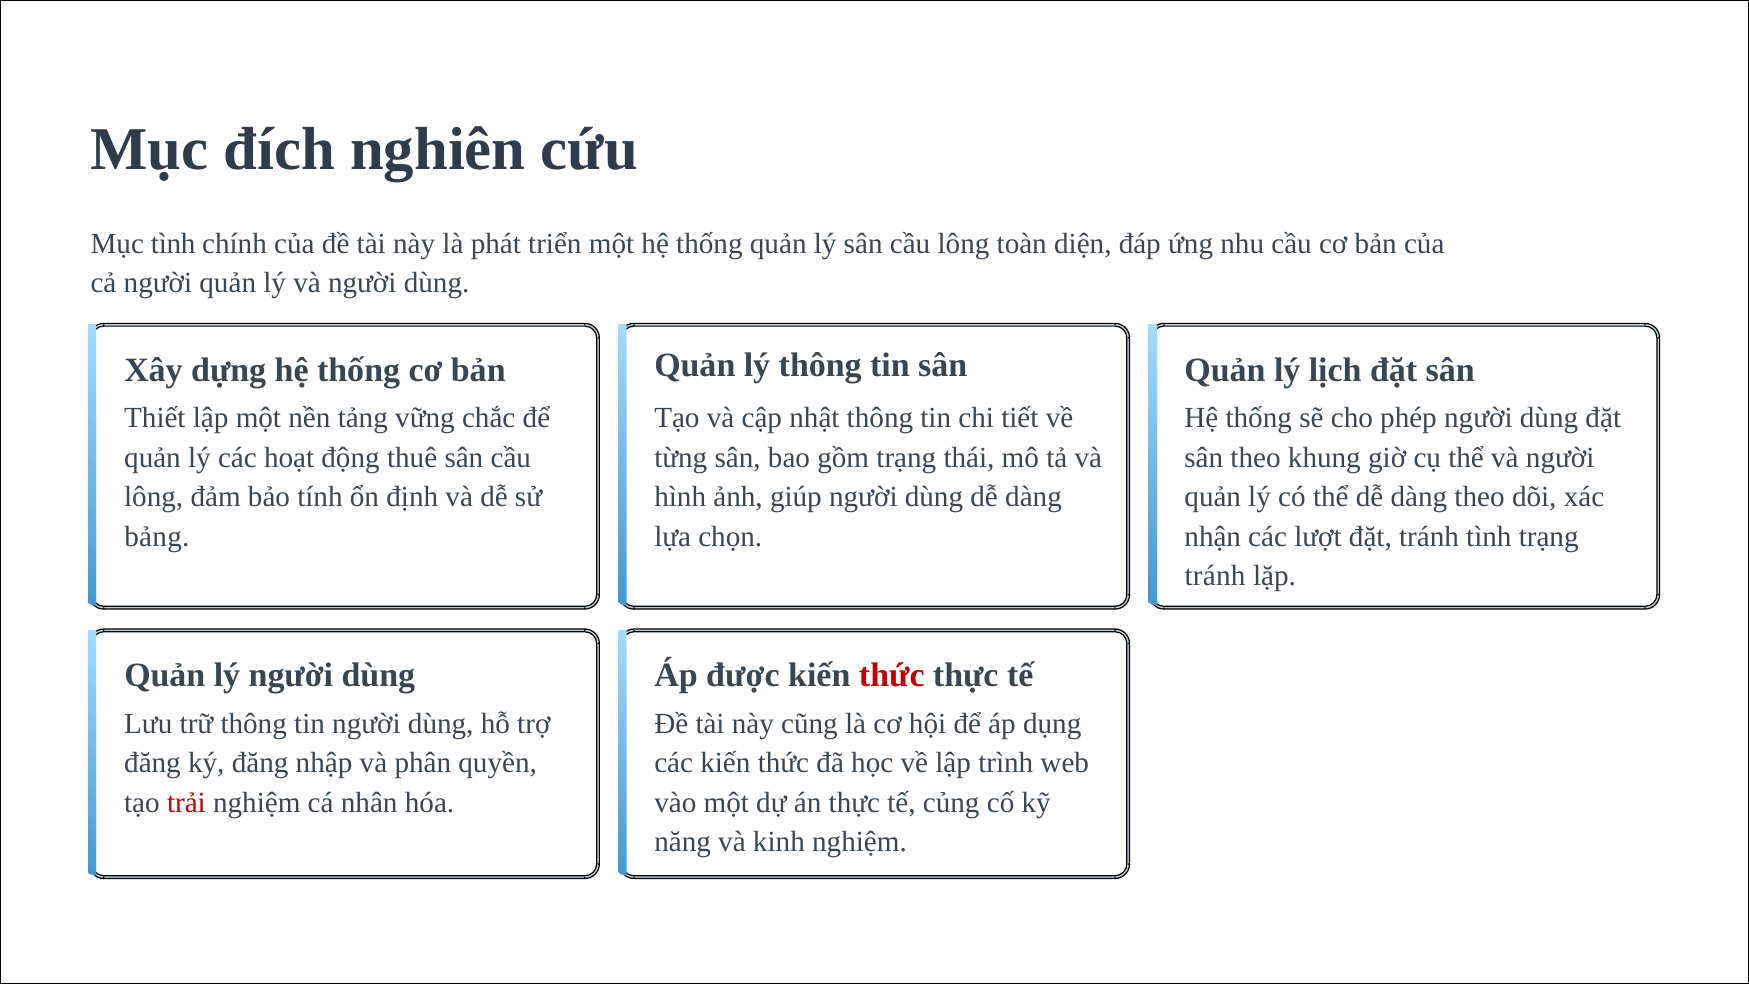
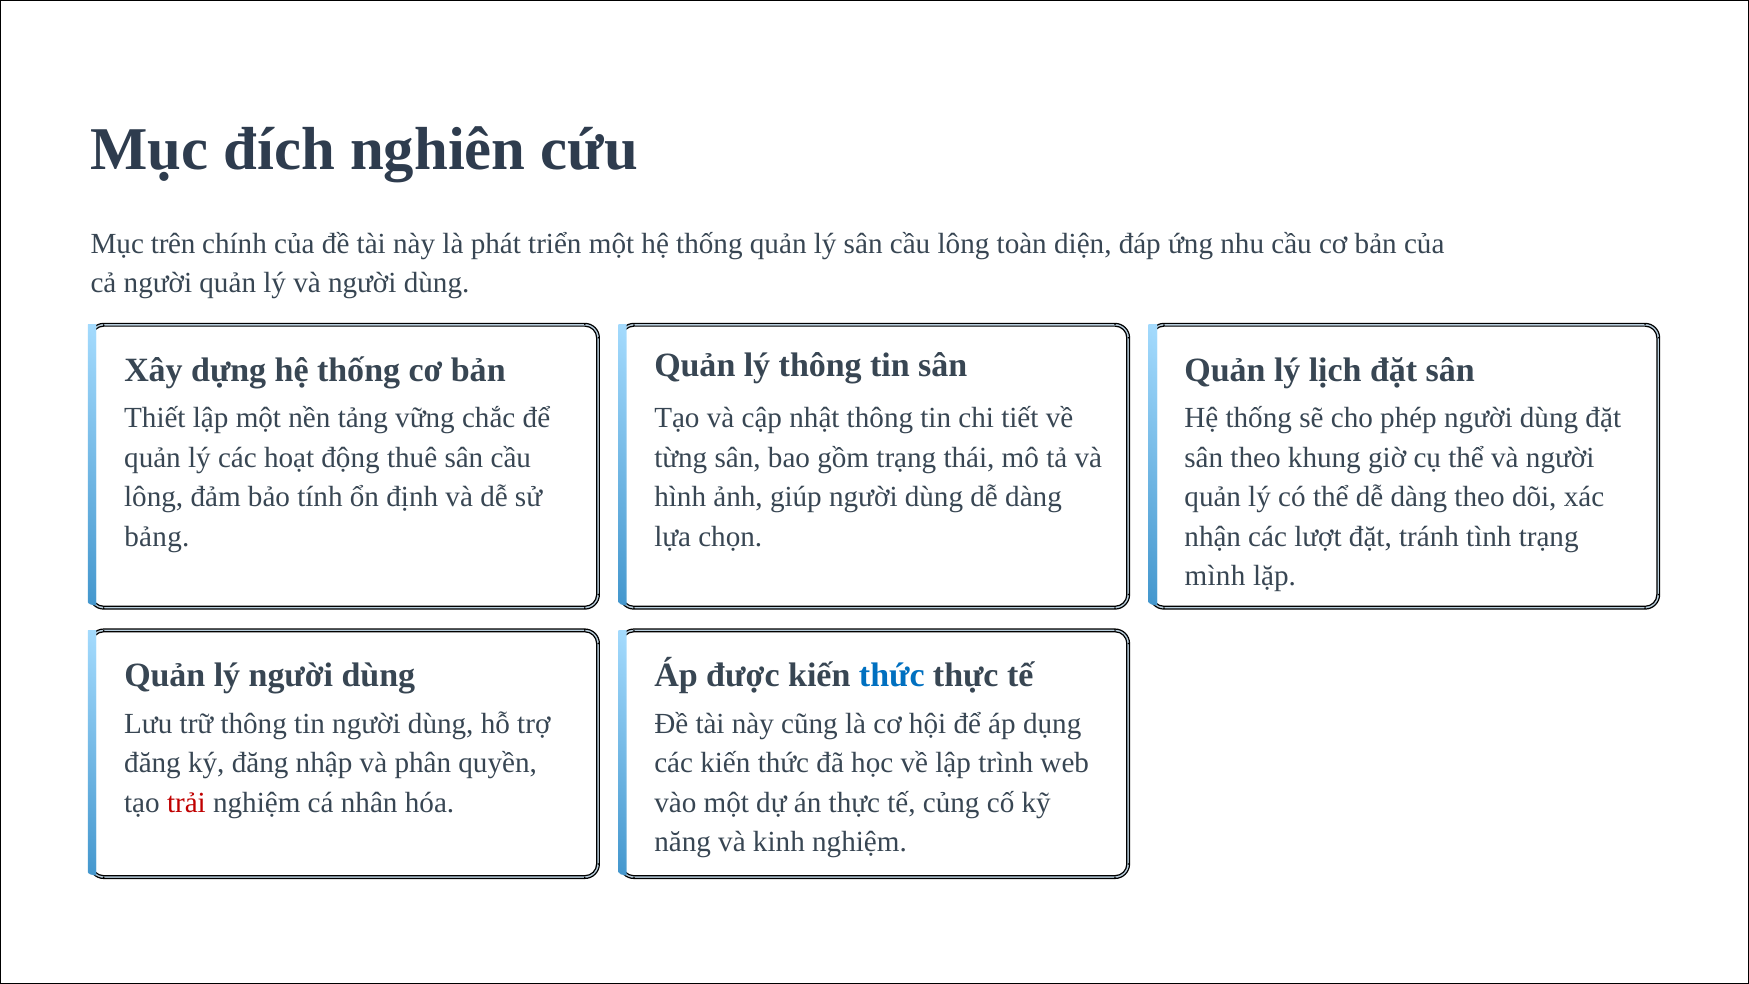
Mục tình: tình -> trên
tránh at (1215, 576): tránh -> mình
thức at (892, 675) colour: red -> blue
